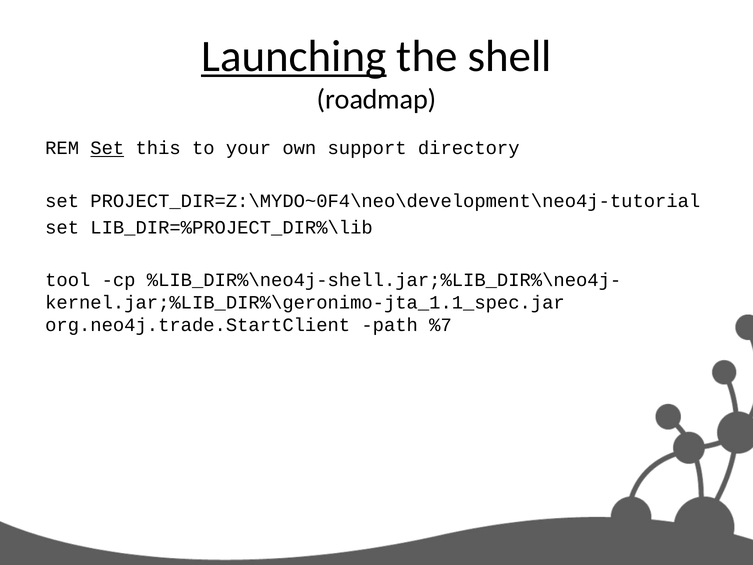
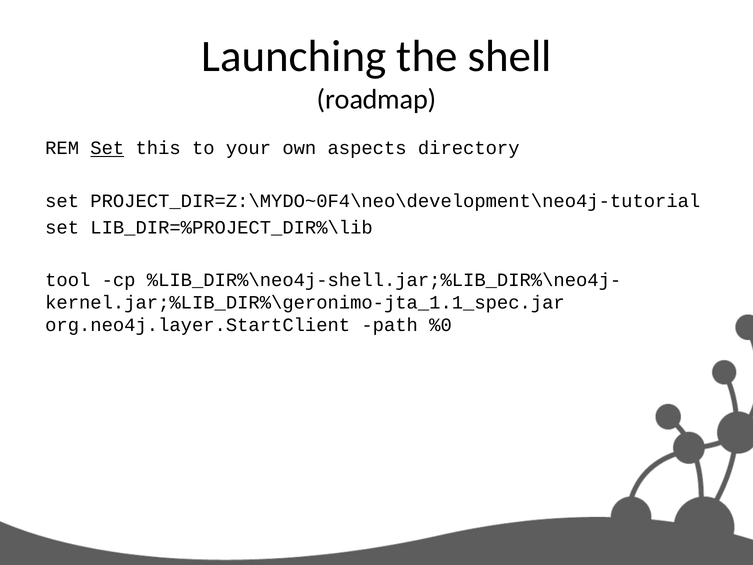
Launching underline: present -> none
support: support -> aspects
org.neo4j.trade.StartClient: org.neo4j.trade.StartClient -> org.neo4j.layer.StartClient
%7: %7 -> %0
